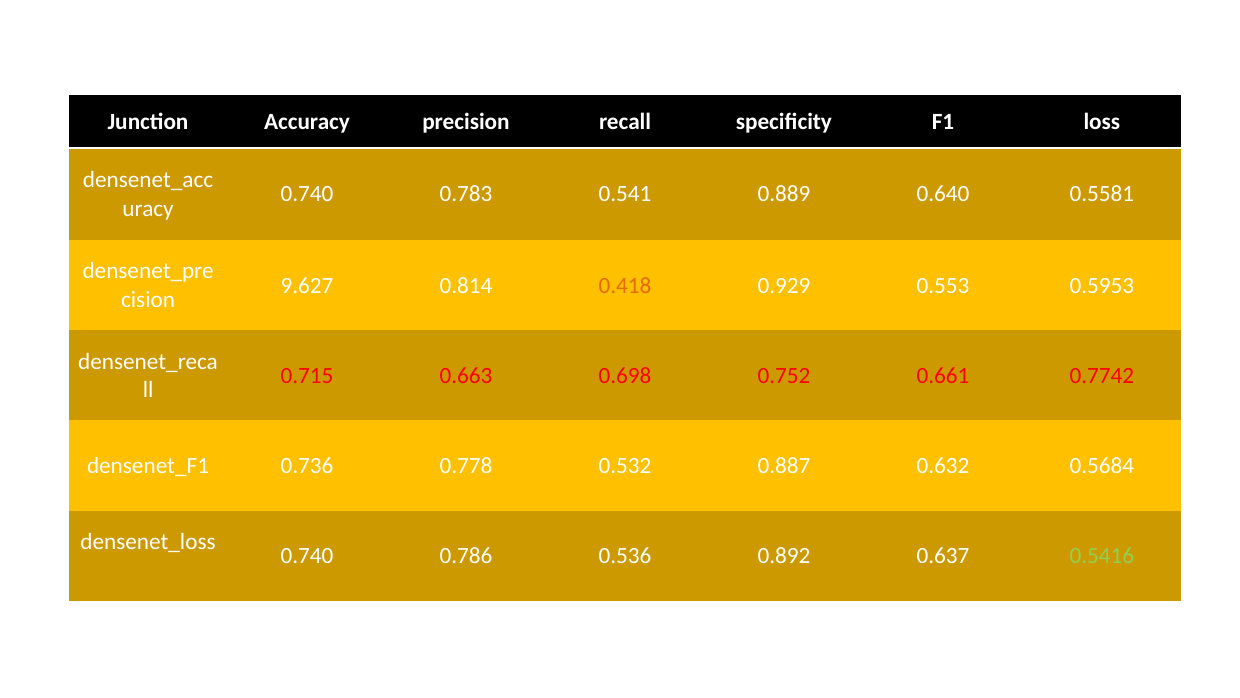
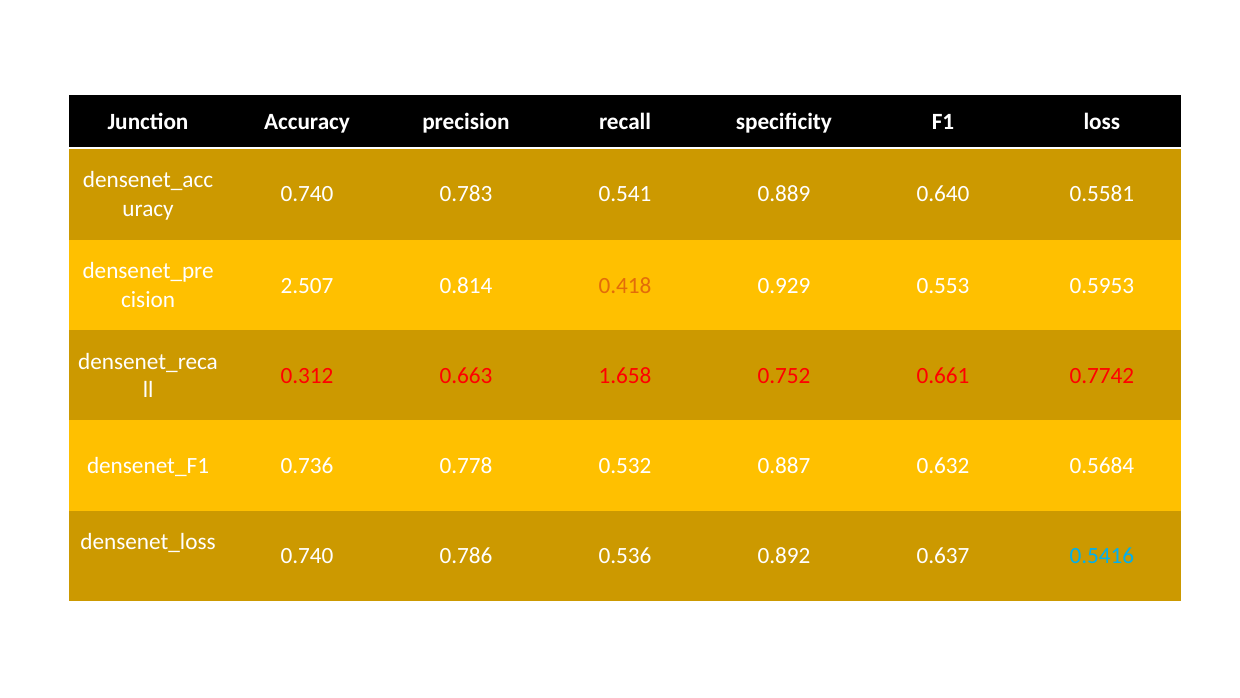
9.627: 9.627 -> 2.507
0.715: 0.715 -> 0.312
0.698: 0.698 -> 1.658
0.5416 colour: light green -> light blue
